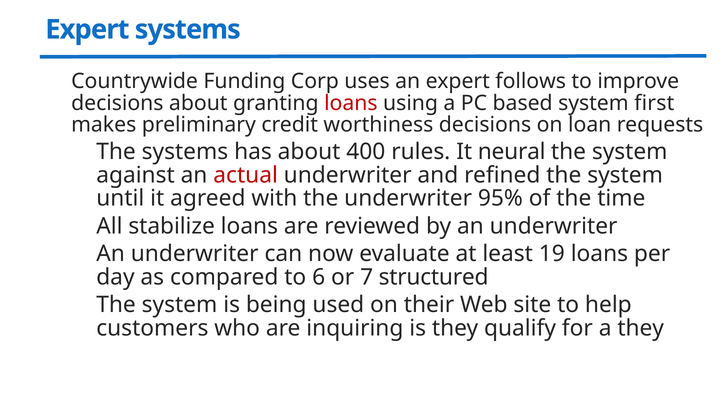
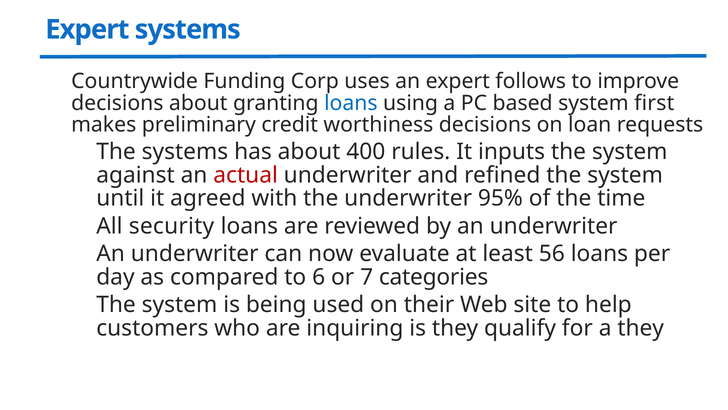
loans at (351, 103) colour: red -> blue
neural: neural -> inputs
stabilize: stabilize -> security
19: 19 -> 56
structured: structured -> categories
